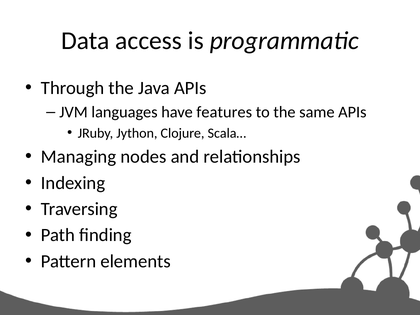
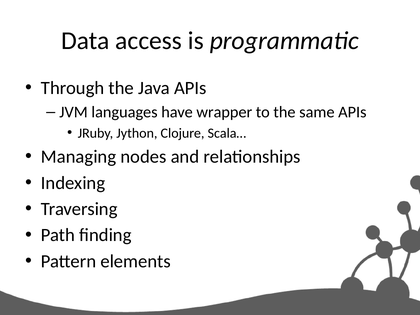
features: features -> wrapper
